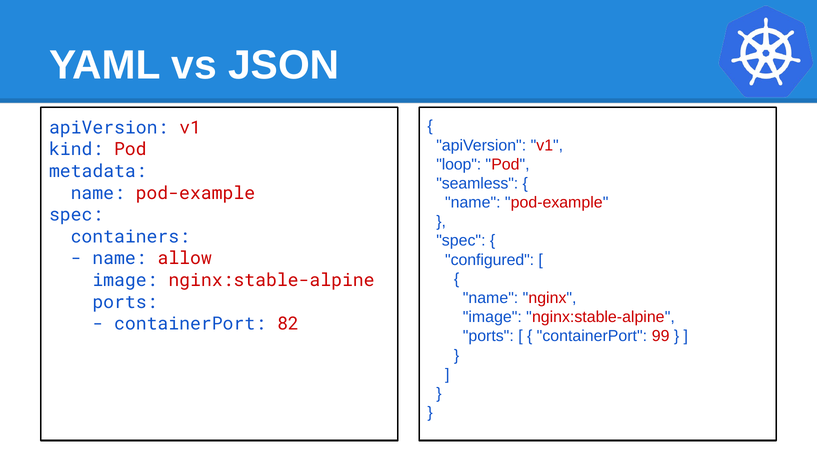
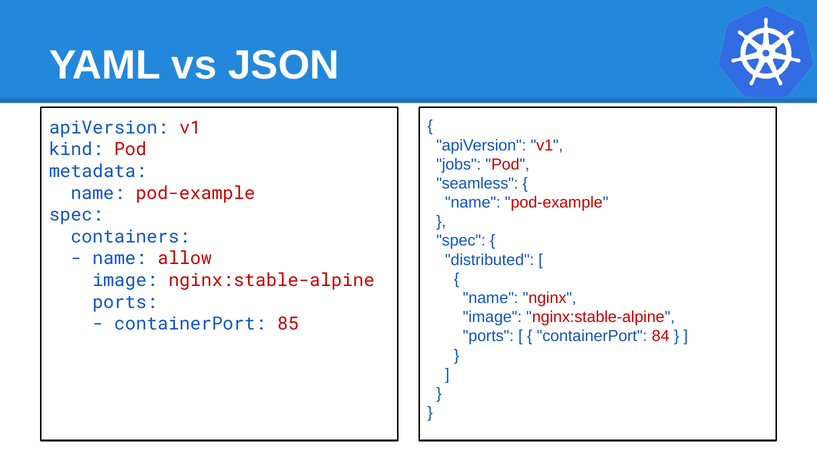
loop: loop -> jobs
configured: configured -> distributed
82: 82 -> 85
99: 99 -> 84
